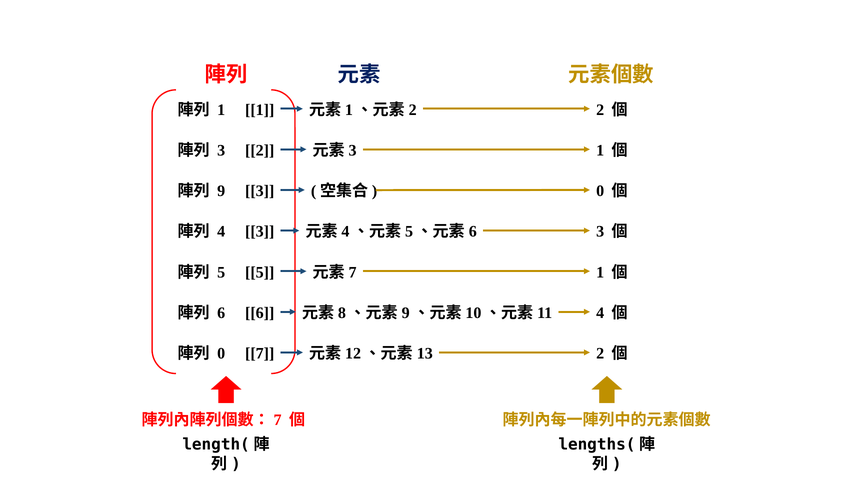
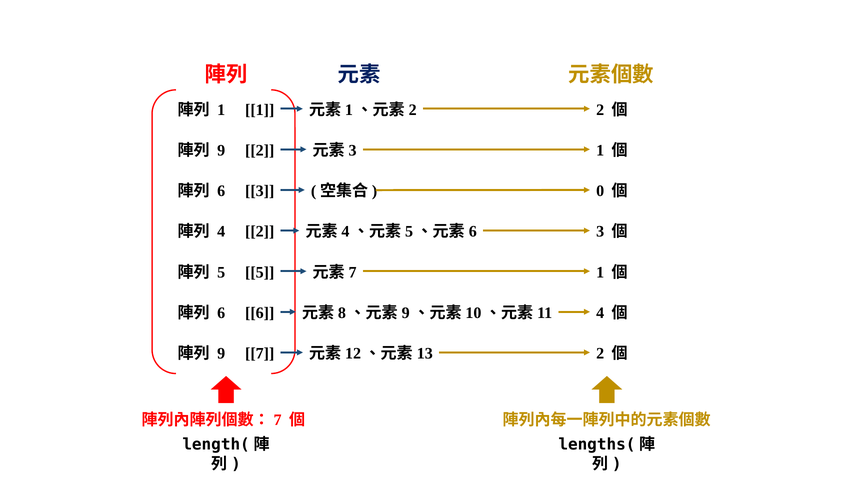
3 at (221, 151): 3 -> 9
9 at (221, 191): 9 -> 6
4 3: 3 -> 2
0 at (221, 354): 0 -> 9
